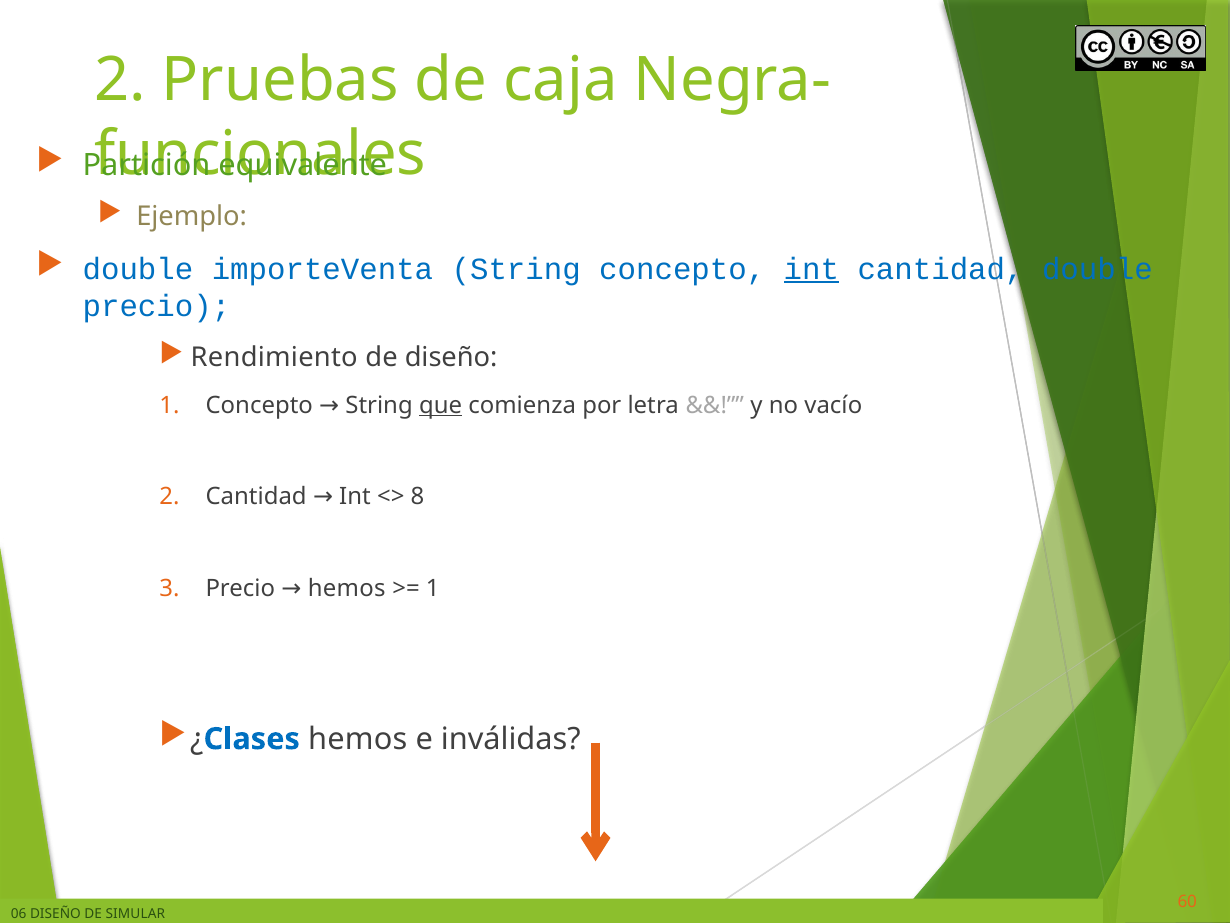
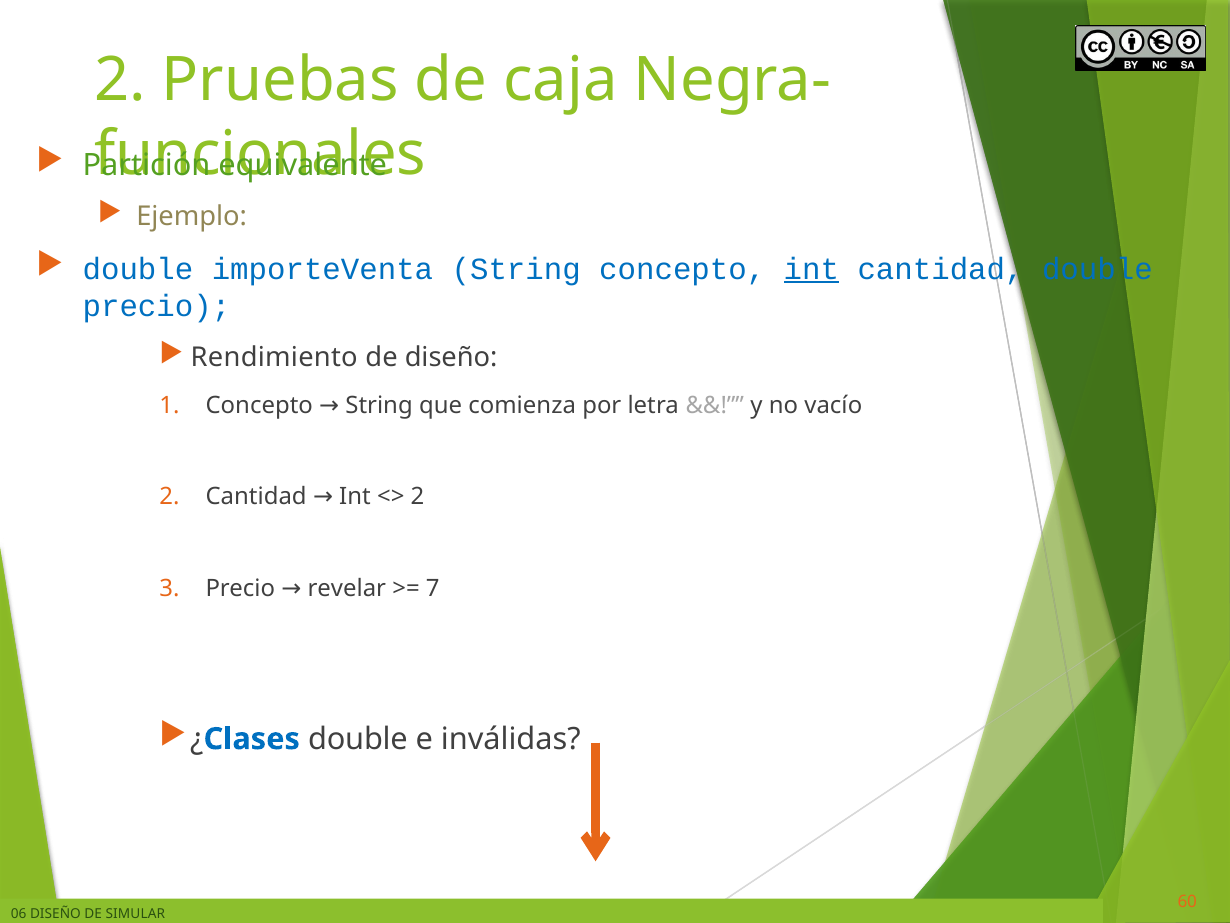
que underline: present -> none
8 at (418, 497): 8 -> 2
Precio hemos: hemos -> revelar
1 at (433, 588): 1 -> 7
hemos at (358, 739): hemos -> double
